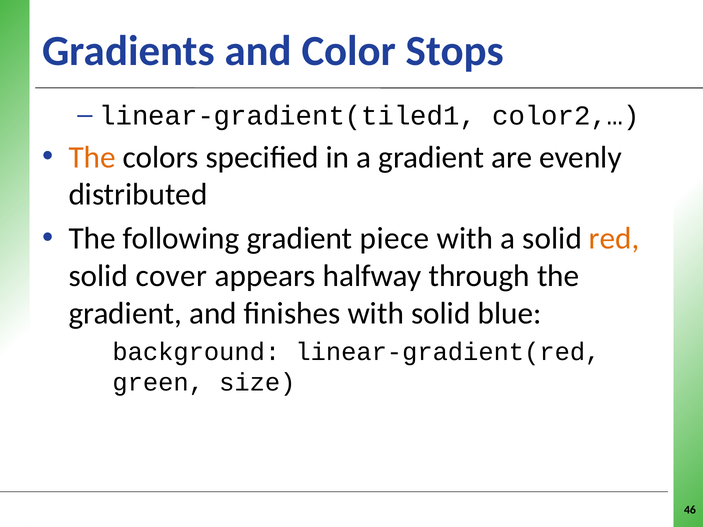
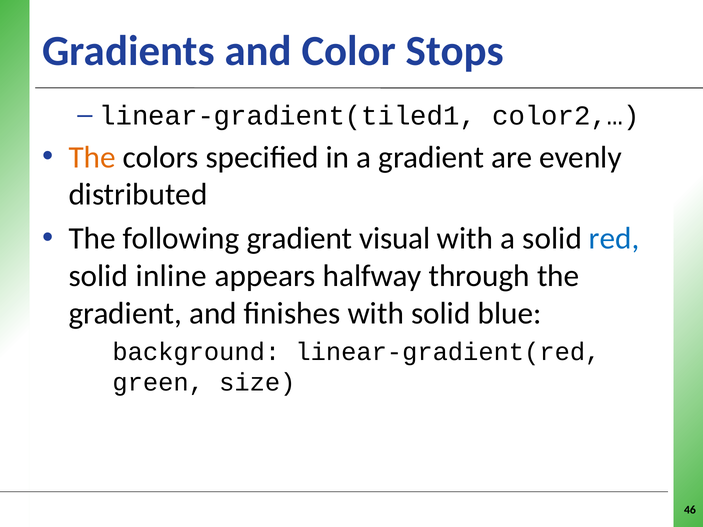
piece: piece -> visual
red colour: orange -> blue
cover: cover -> inline
